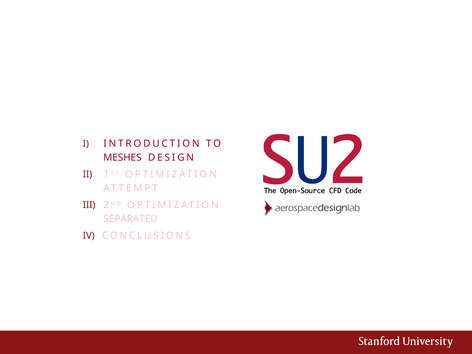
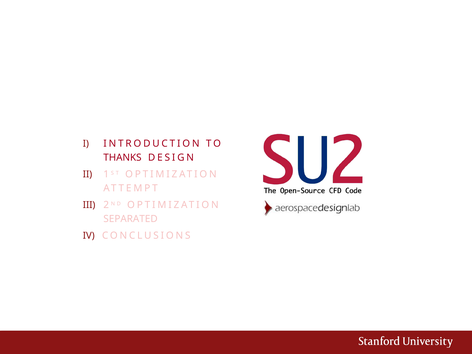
MESHES: MESHES -> THANKS
